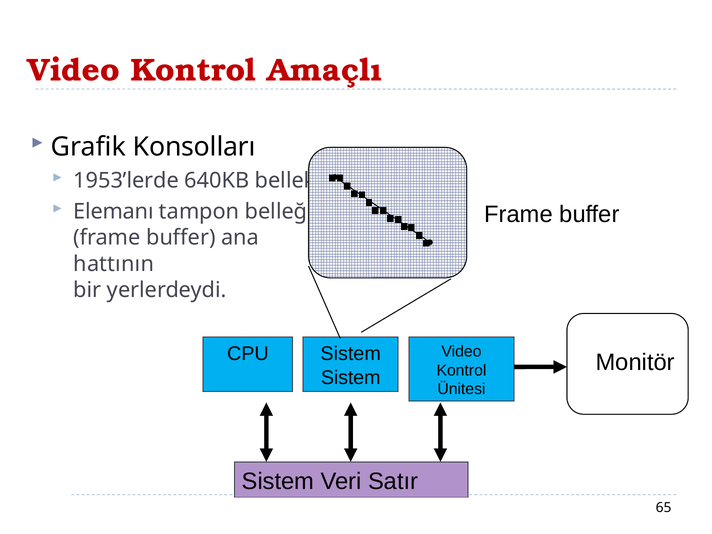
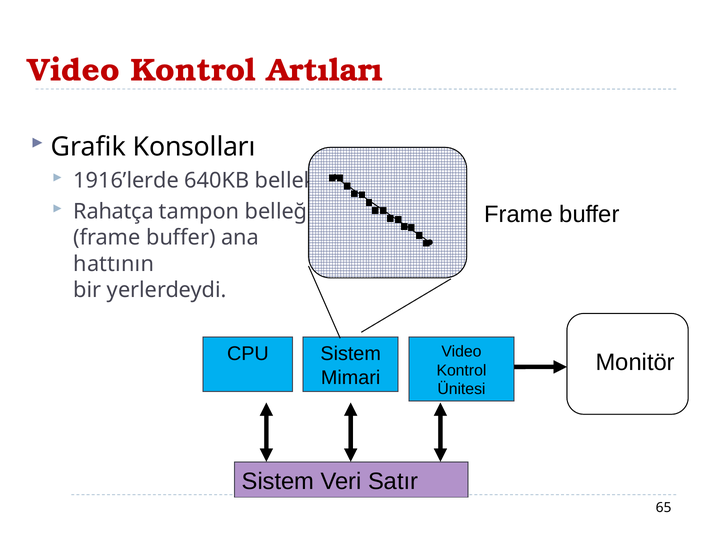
Amaçlı: Amaçlı -> Artıları
1953’lerde: 1953’lerde -> 1916’lerde
Elemanı: Elemanı -> Rahatça
Sistem at (351, 378): Sistem -> Mimari
